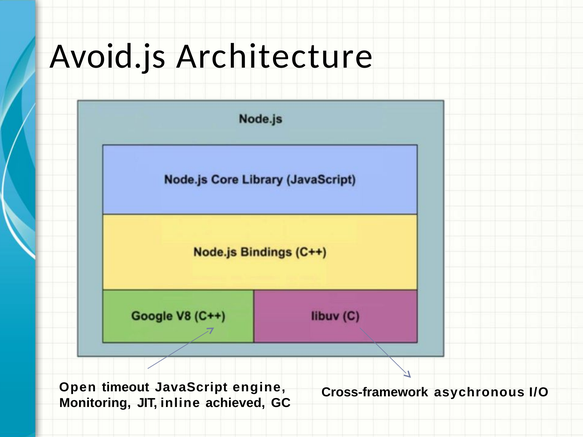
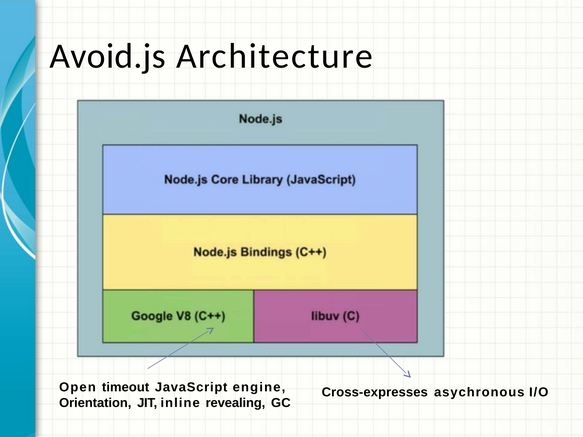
Cross-framework: Cross-framework -> Cross-expresses
Monitoring: Monitoring -> Orientation
achieved: achieved -> revealing
